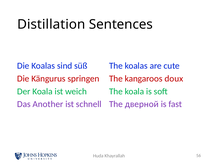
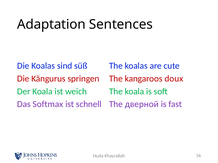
Distillation: Distillation -> Adaptation
Another: Another -> Softmax
